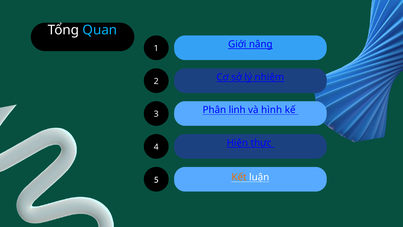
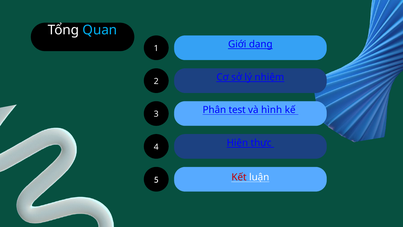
nâng: nâng -> dạng
linh: linh -> test
Kết colour: orange -> red
